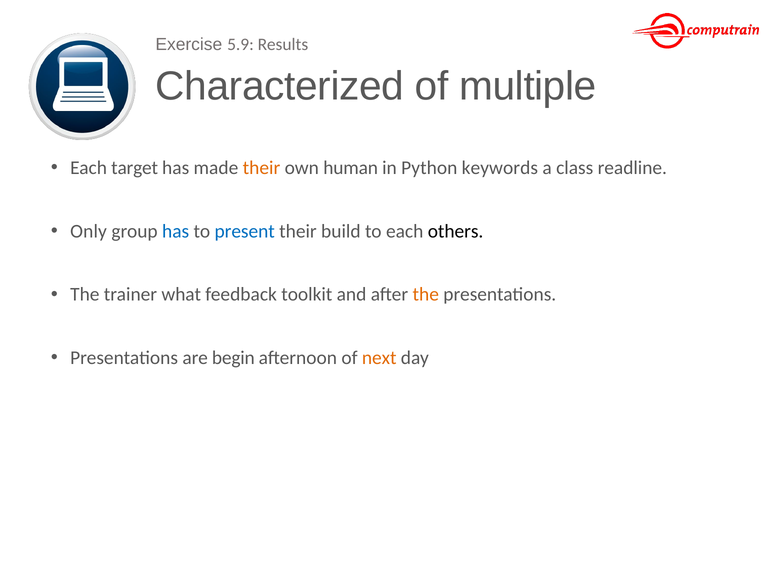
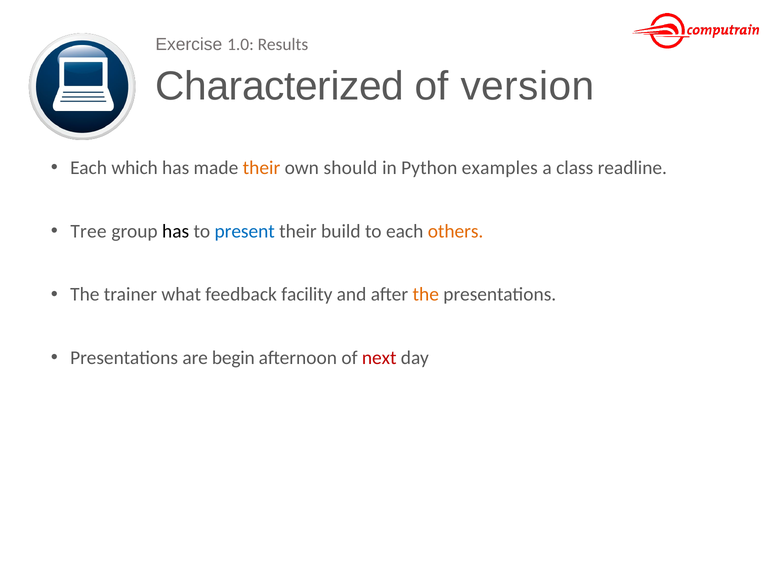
5.9: 5.9 -> 1.0
multiple: multiple -> version
target: target -> which
human: human -> should
keywords: keywords -> examples
Only: Only -> Tree
has at (176, 231) colour: blue -> black
others colour: black -> orange
toolkit: toolkit -> facility
next colour: orange -> red
